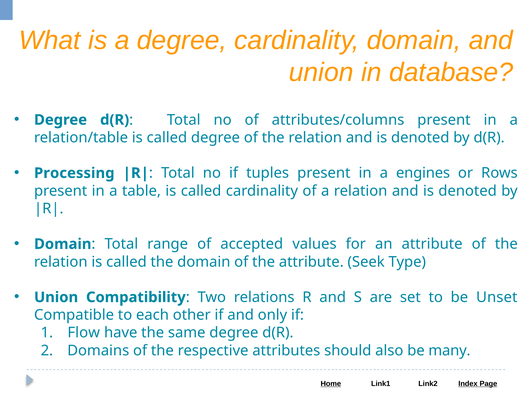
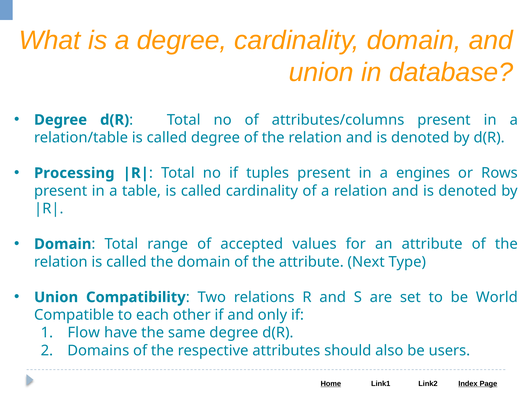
Seek: Seek -> Next
Unset: Unset -> World
many: many -> users
